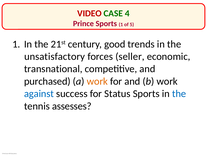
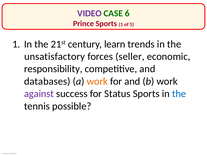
VIDEO colour: red -> purple
4: 4 -> 6
good: good -> learn
transnational: transnational -> responsibility
purchased: purchased -> databases
against colour: blue -> purple
assesses: assesses -> possible
